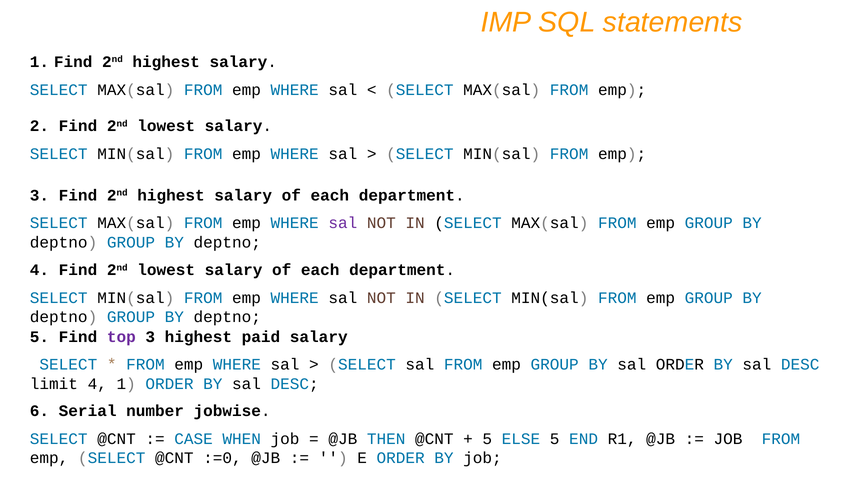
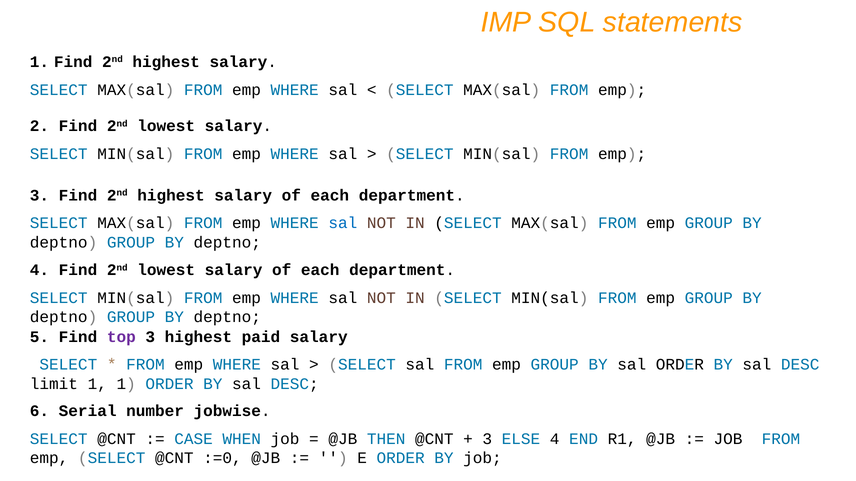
sal at (343, 223) colour: purple -> blue
limit 4: 4 -> 1
5 at (487, 439): 5 -> 3
ELSE 5: 5 -> 4
